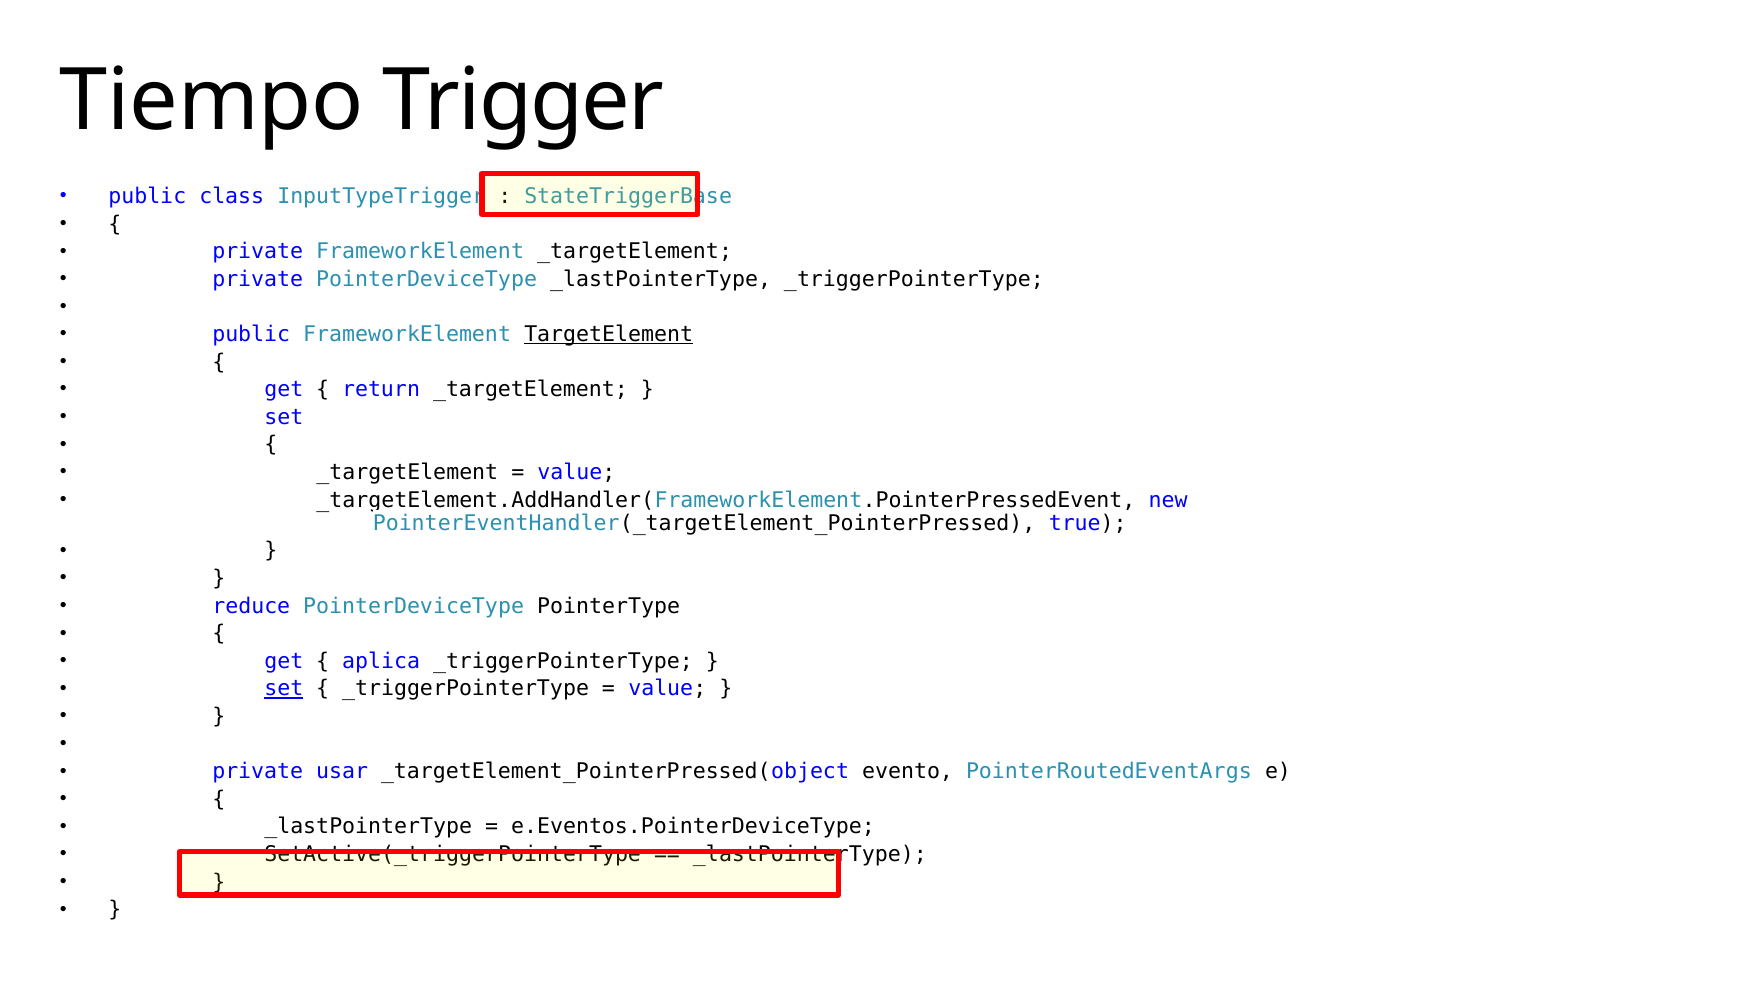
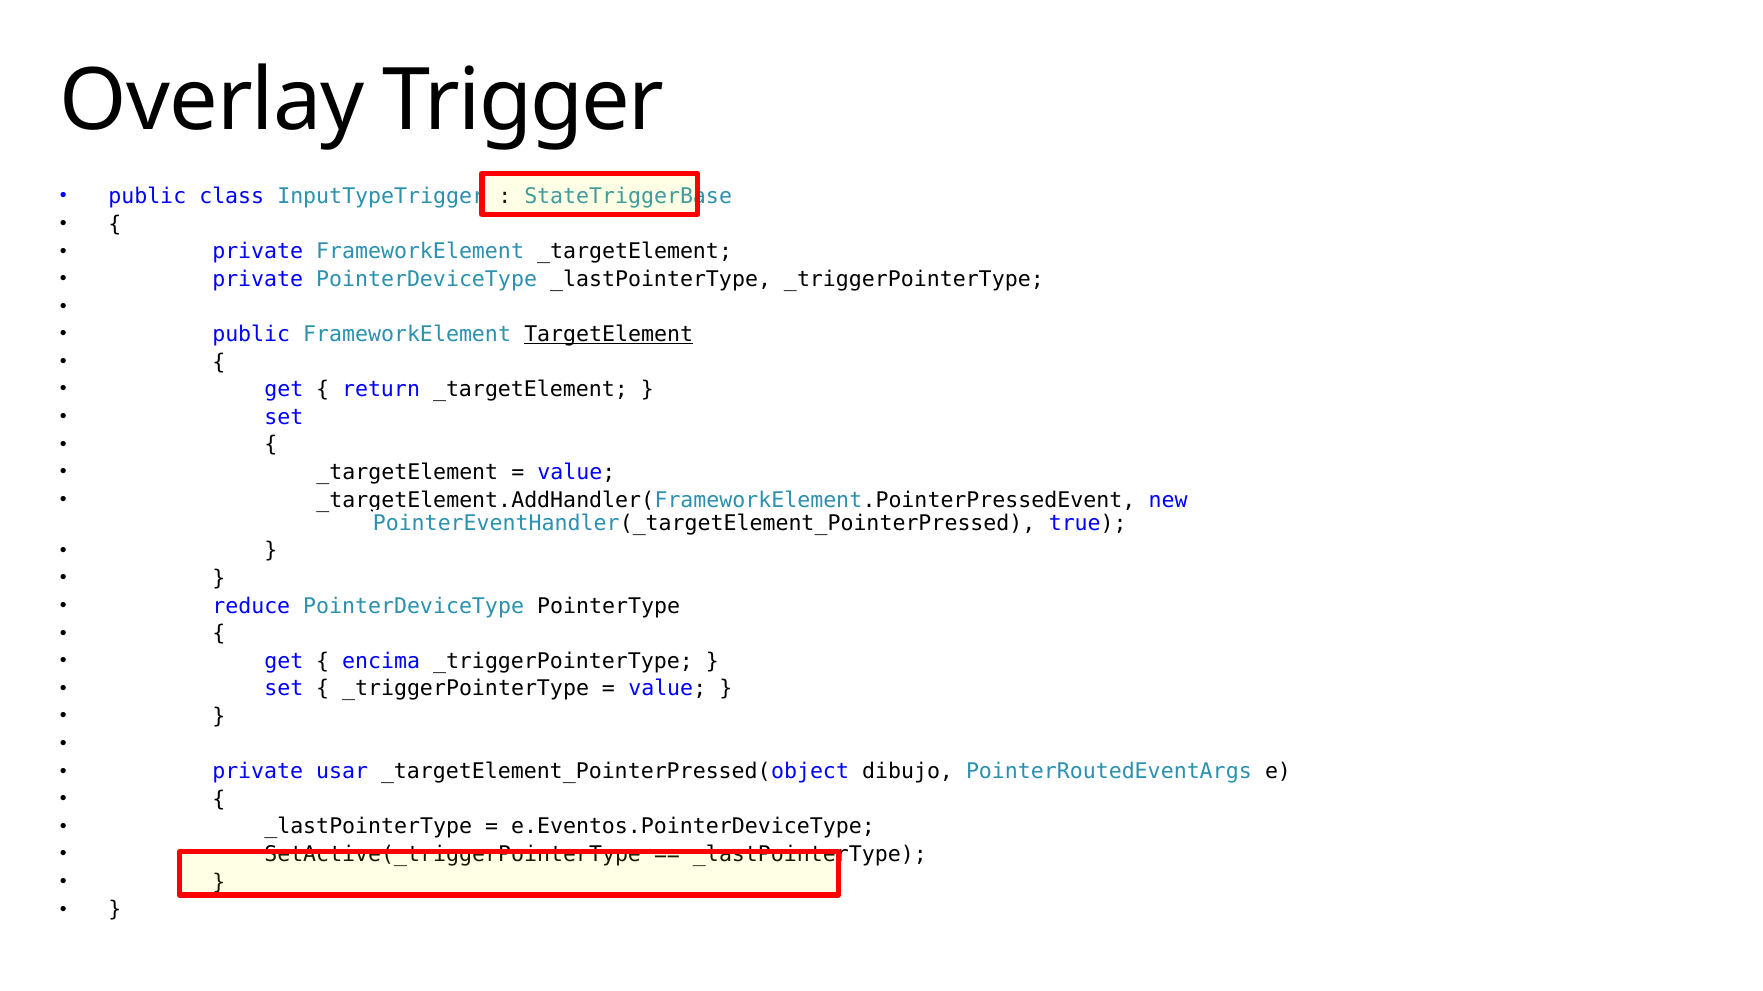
Tiempo: Tiempo -> Overlay
aplica: aplica -> encima
set at (284, 689) underline: present -> none
evento: evento -> dibujo
